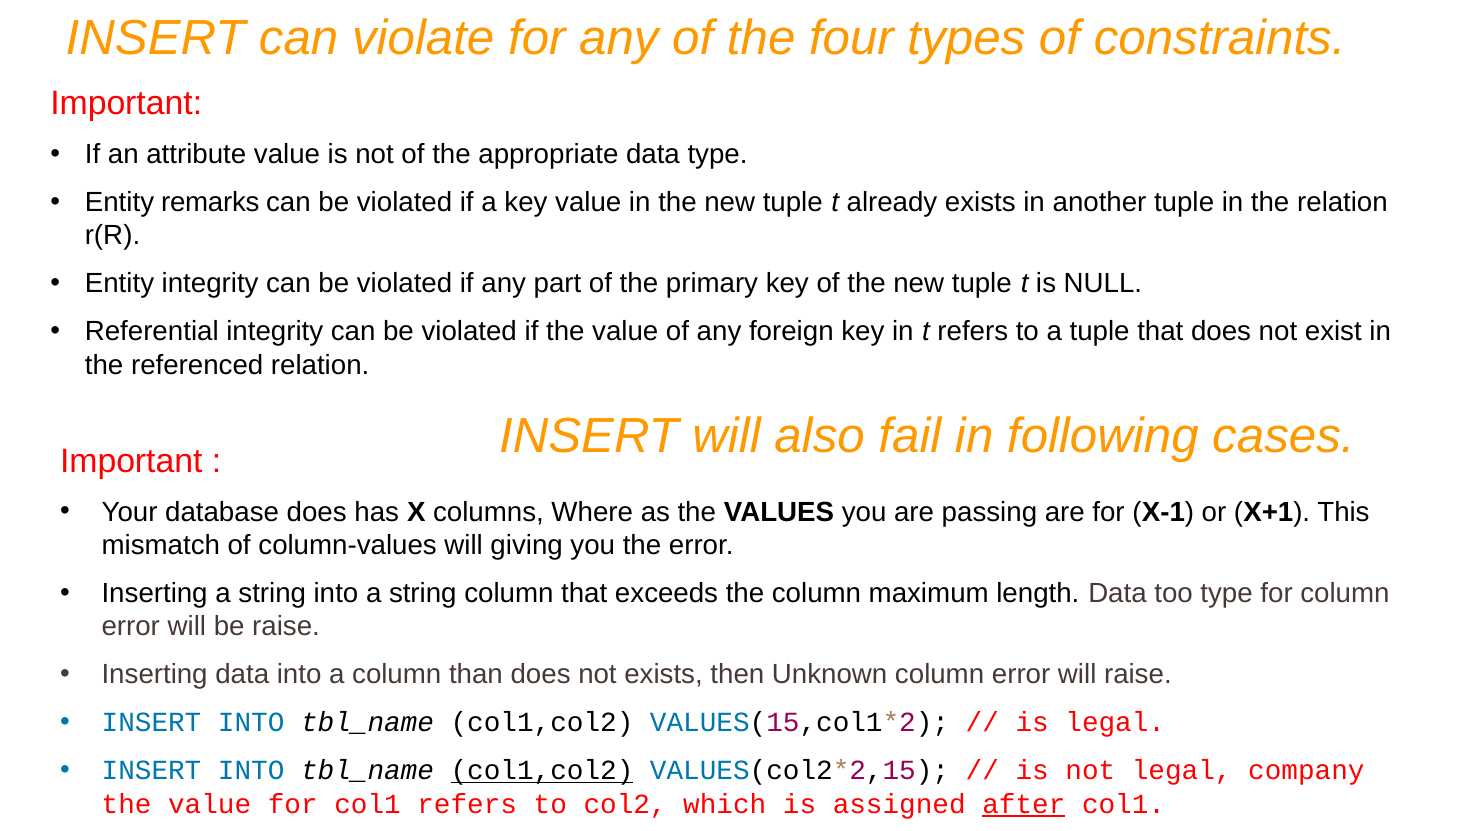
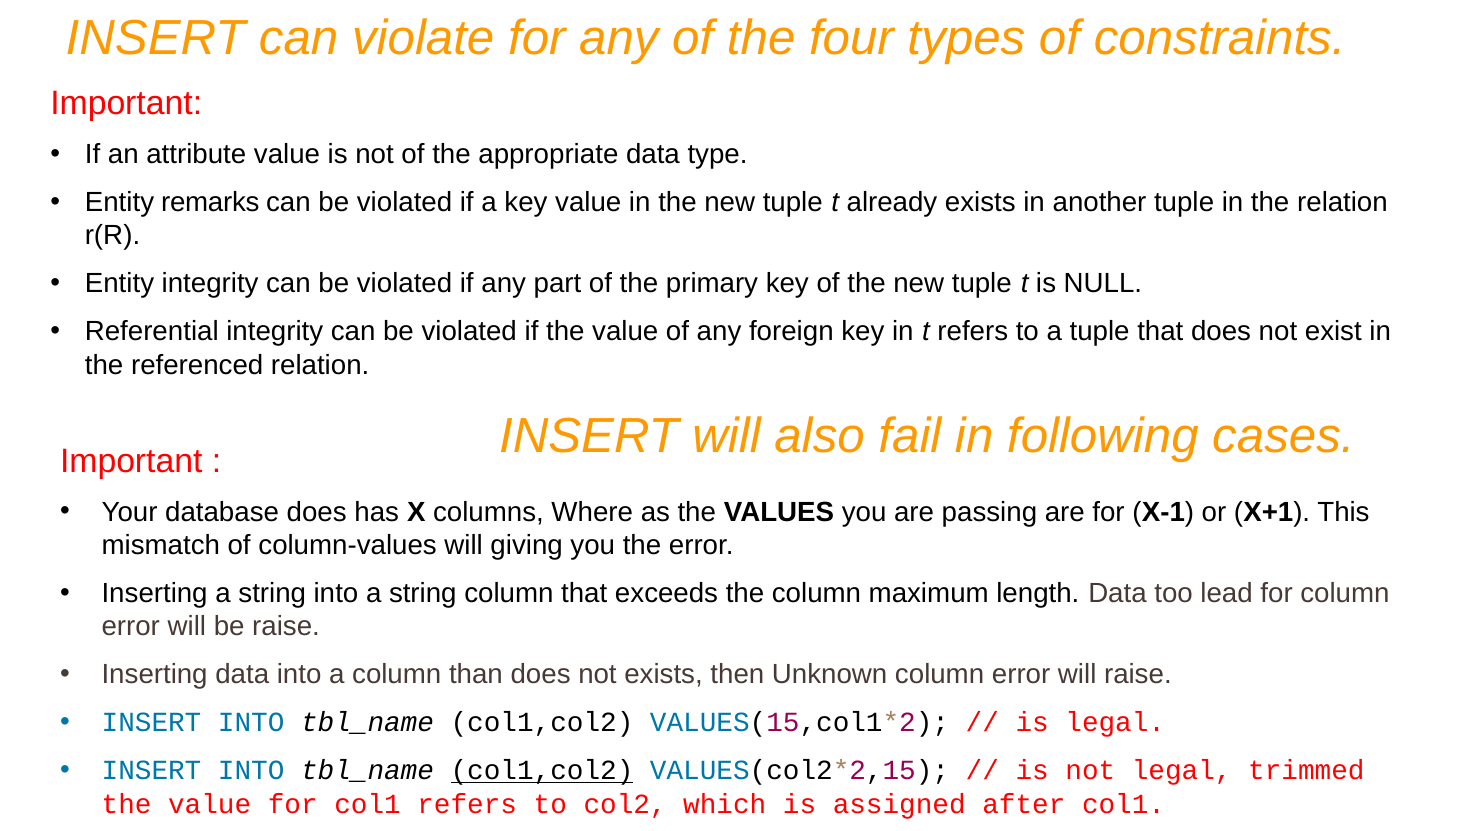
too type: type -> lead
company: company -> trimmed
after underline: present -> none
